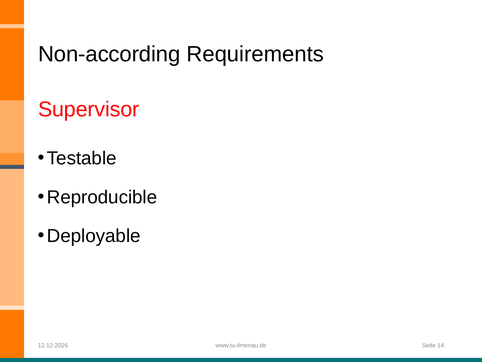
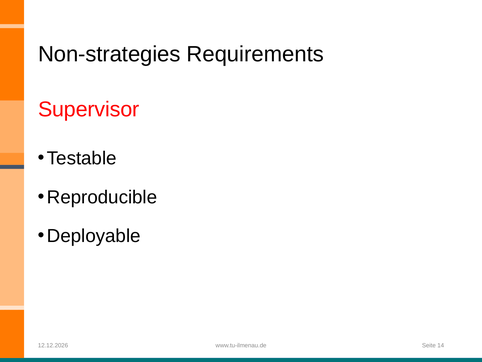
Non-according: Non-according -> Non-strategies
